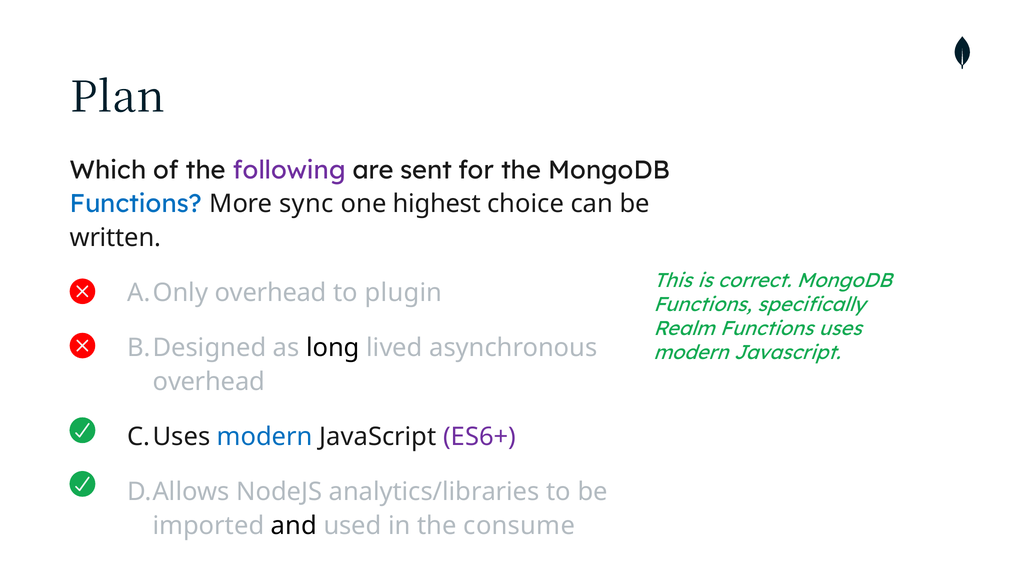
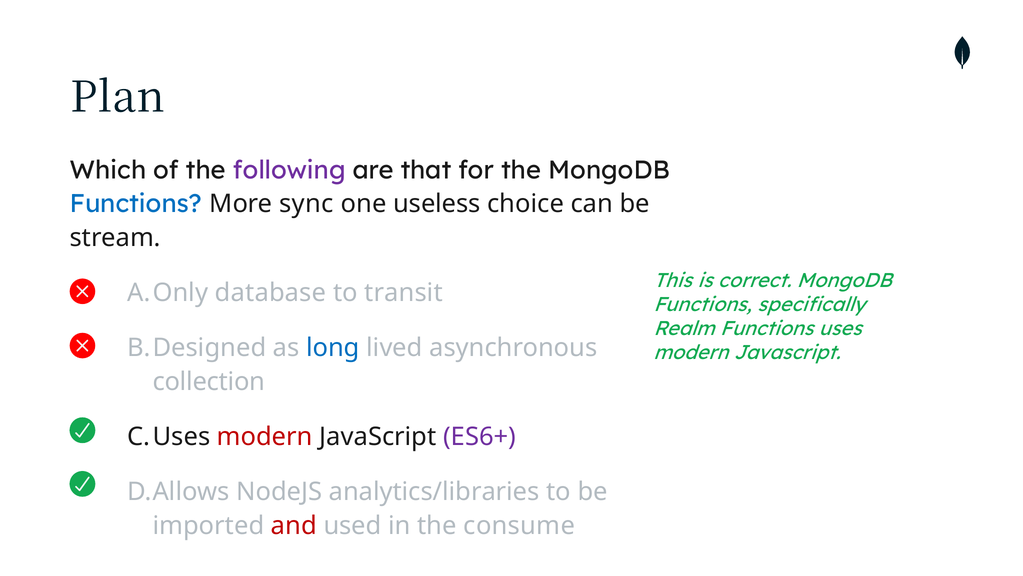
sent: sent -> that
highest: highest -> useless
written: written -> stream
overhead at (271, 293): overhead -> database
plugin: plugin -> transit
long colour: black -> blue
overhead at (209, 381): overhead -> collection
modern at (265, 436) colour: blue -> red
and colour: black -> red
